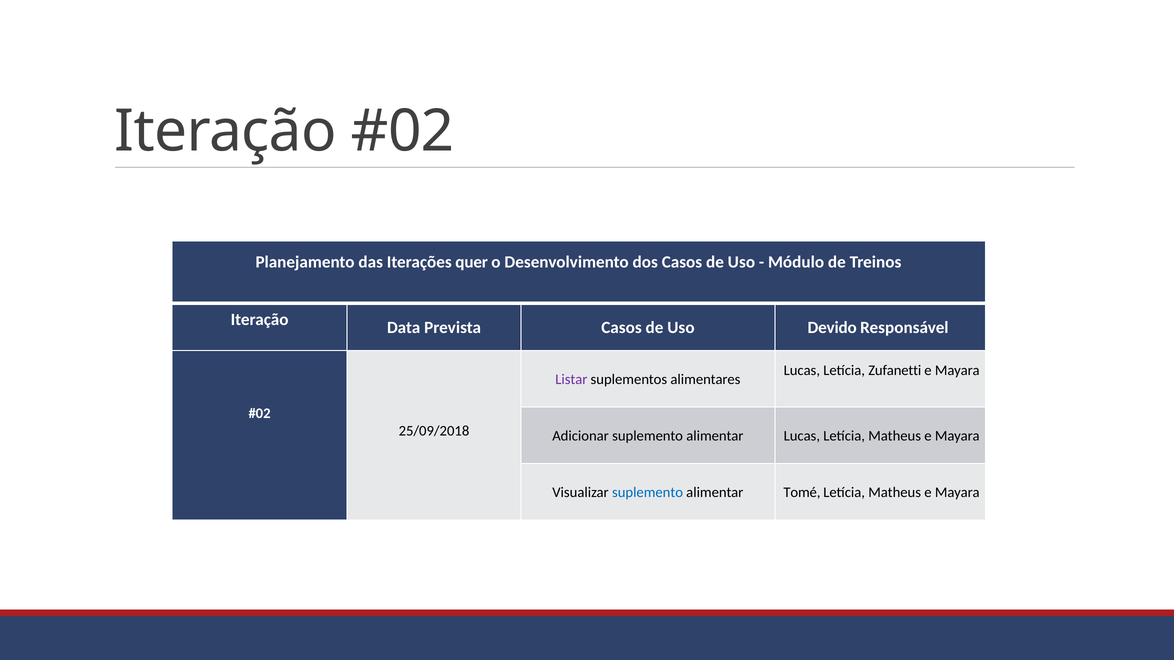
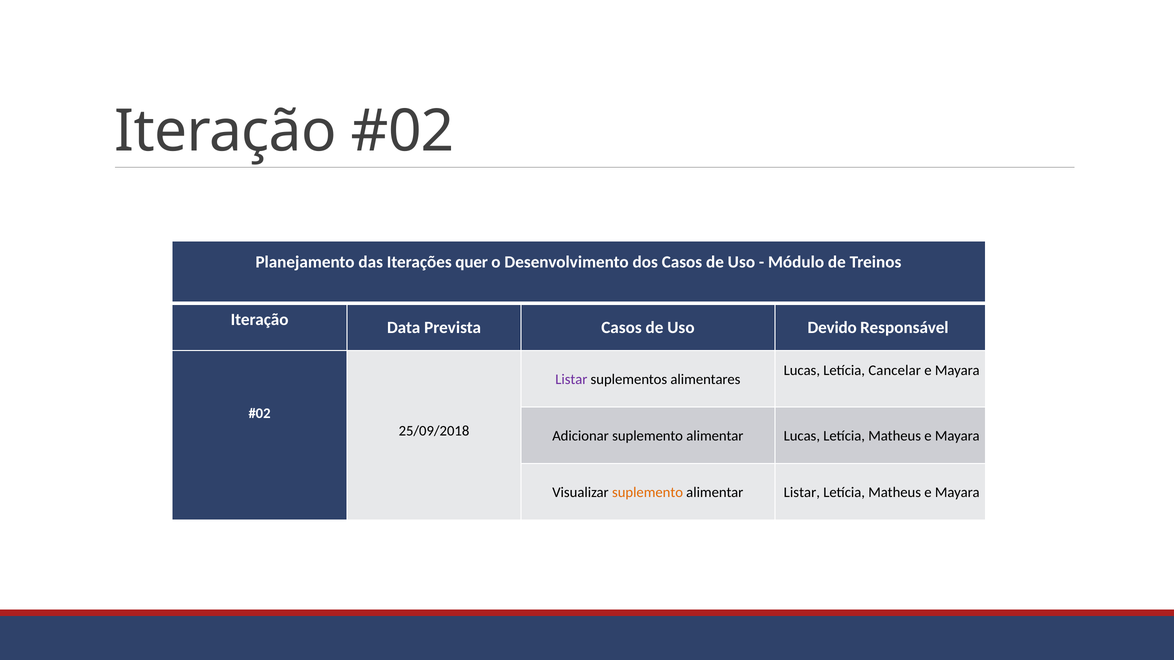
Zufanetti: Zufanetti -> Cancelar
suplemento at (648, 493) colour: blue -> orange
alimentar Tomé: Tomé -> Listar
